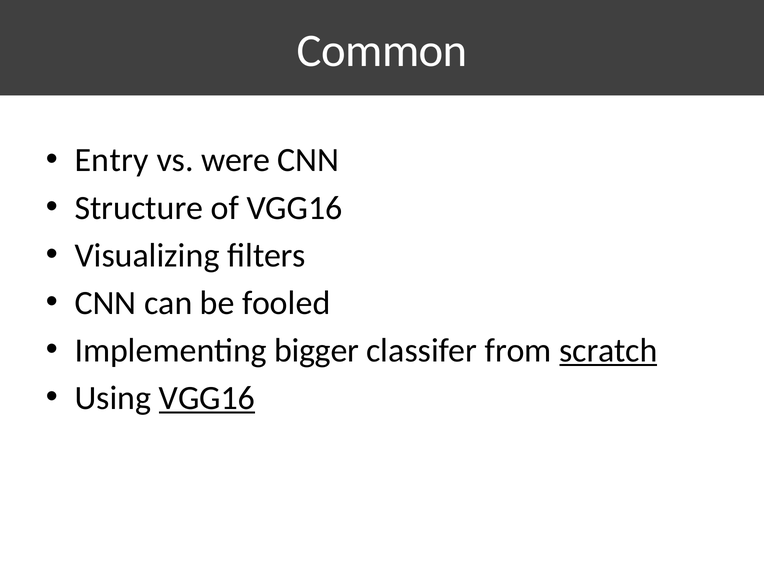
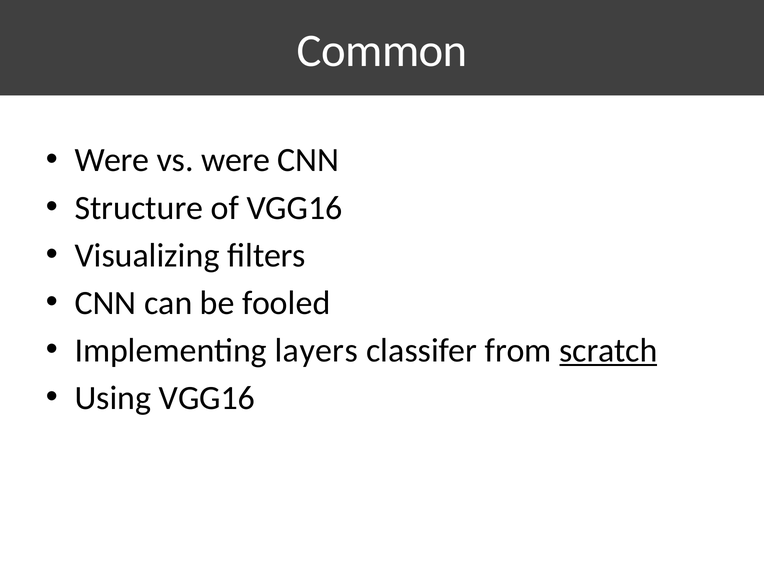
Entry at (112, 160): Entry -> Were
bigger: bigger -> layers
VGG16 at (207, 398) underline: present -> none
